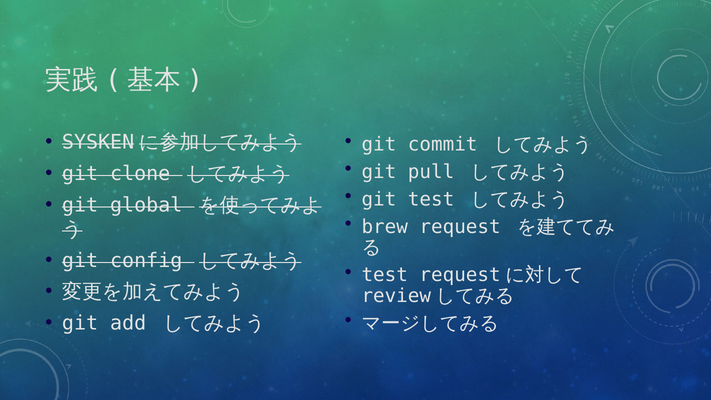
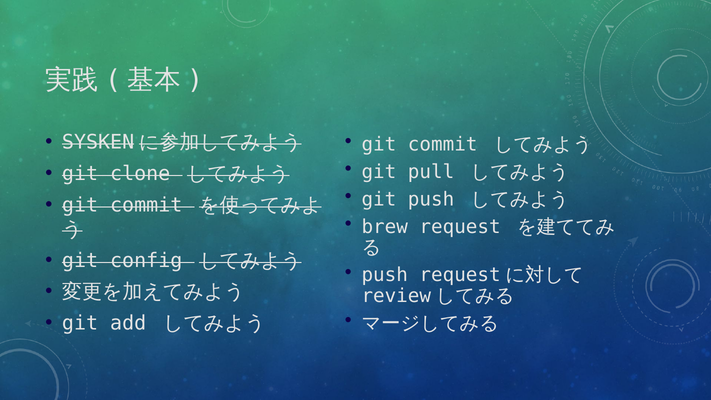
git test: test -> push
global at (146, 205): global -> commit
test at (385, 275): test -> push
